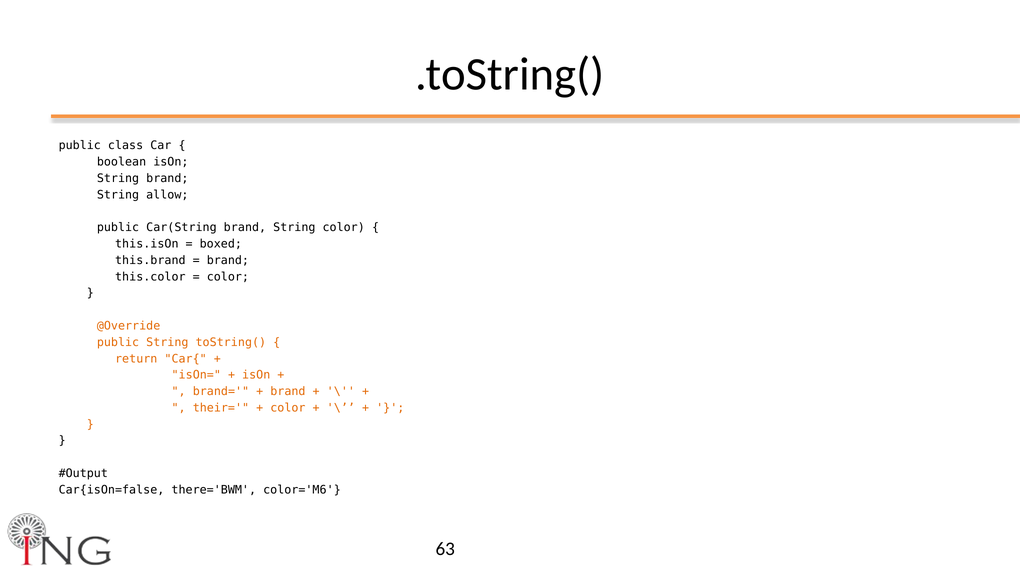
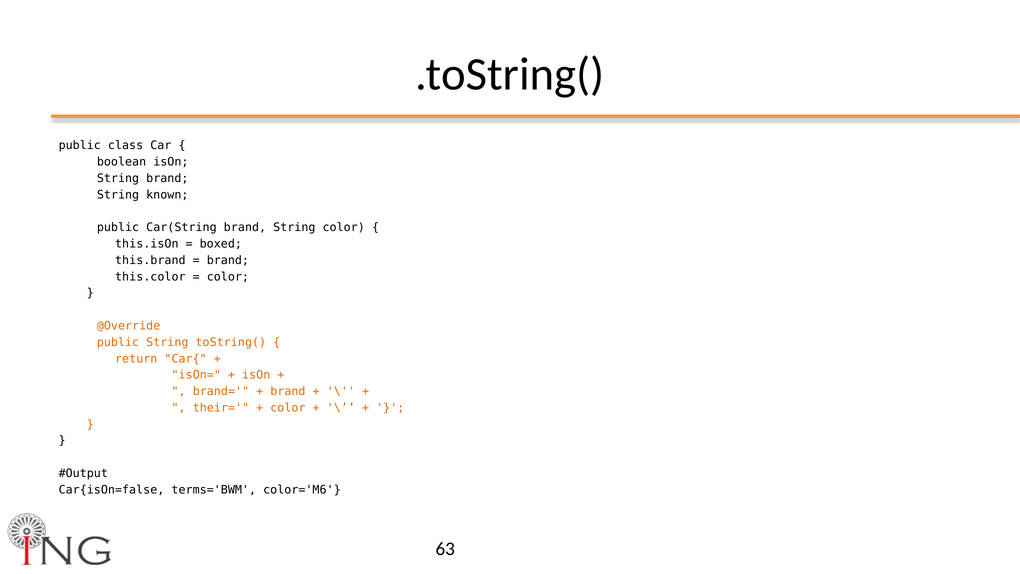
allow: allow -> known
there='BWM: there='BWM -> terms='BWM
